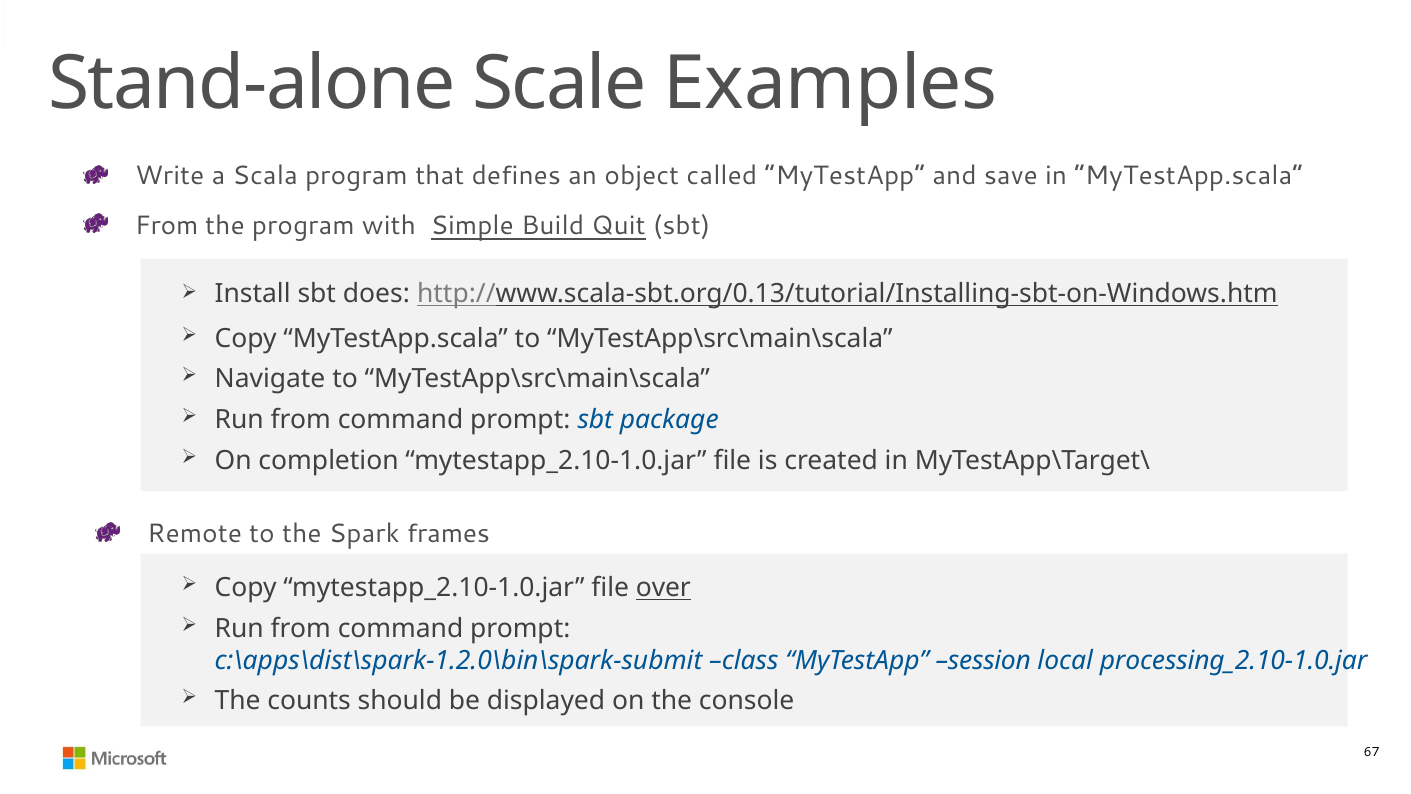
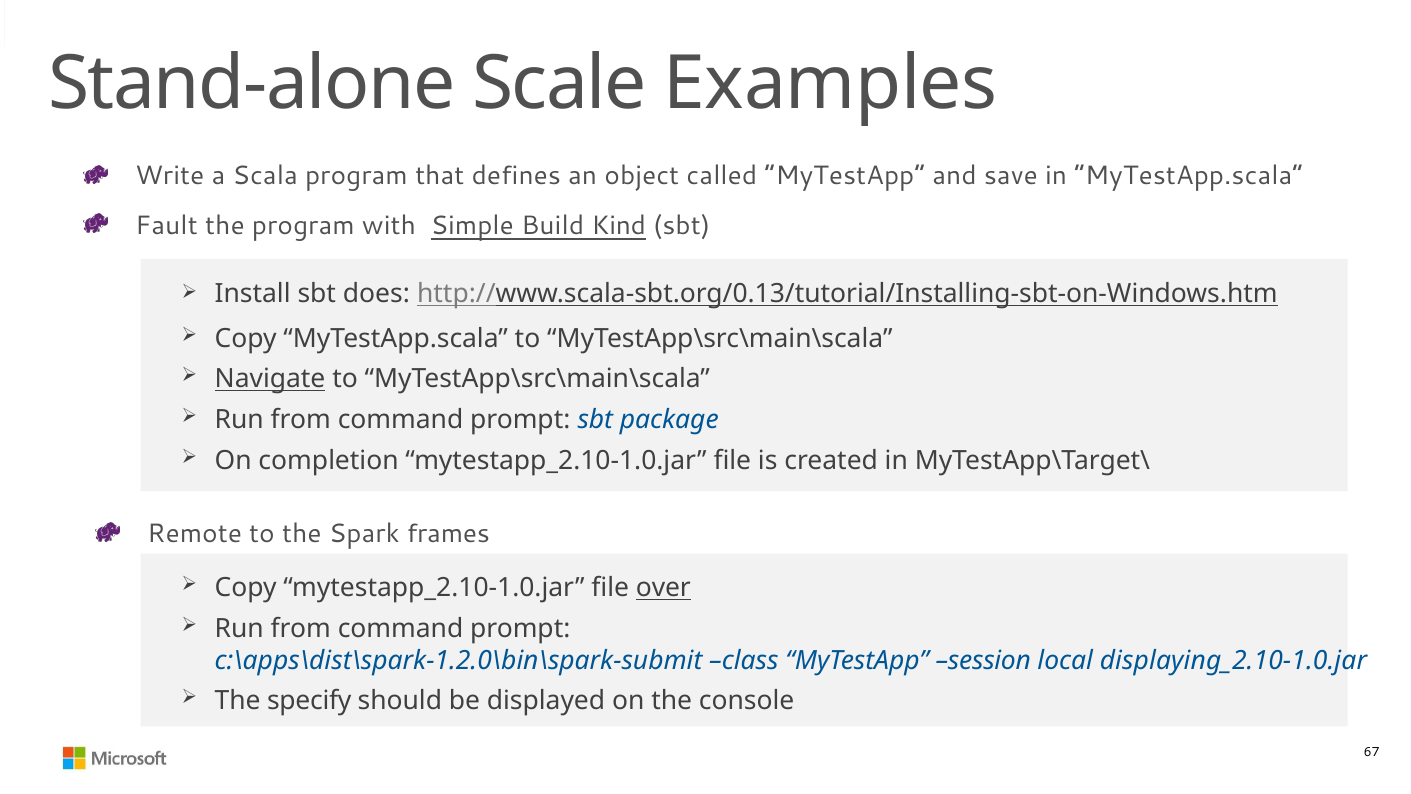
From at (167, 226): From -> Fault
Quit: Quit -> Kind
Navigate underline: none -> present
processing_2.10-1.0.jar: processing_2.10-1.0.jar -> displaying_2.10-1.0.jar
counts: counts -> specify
